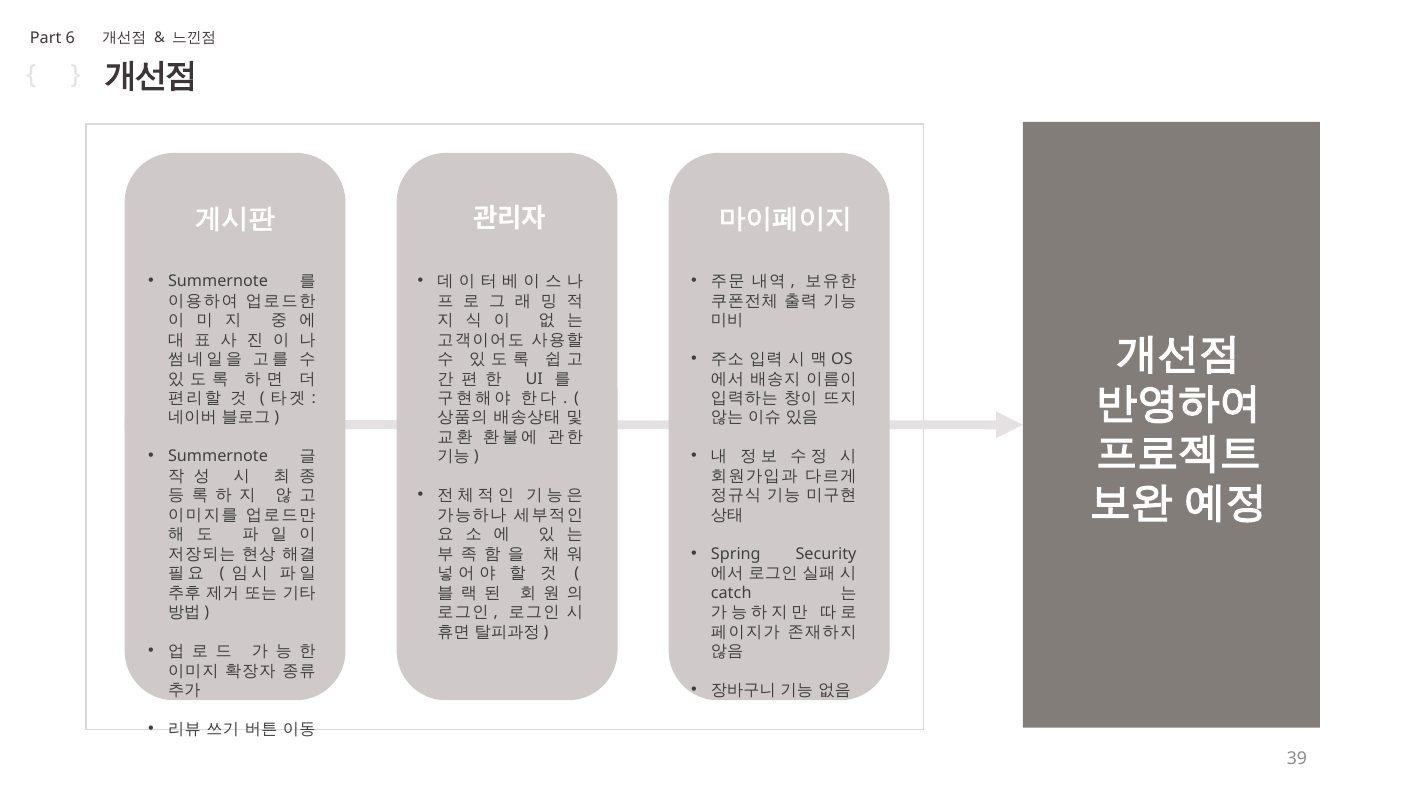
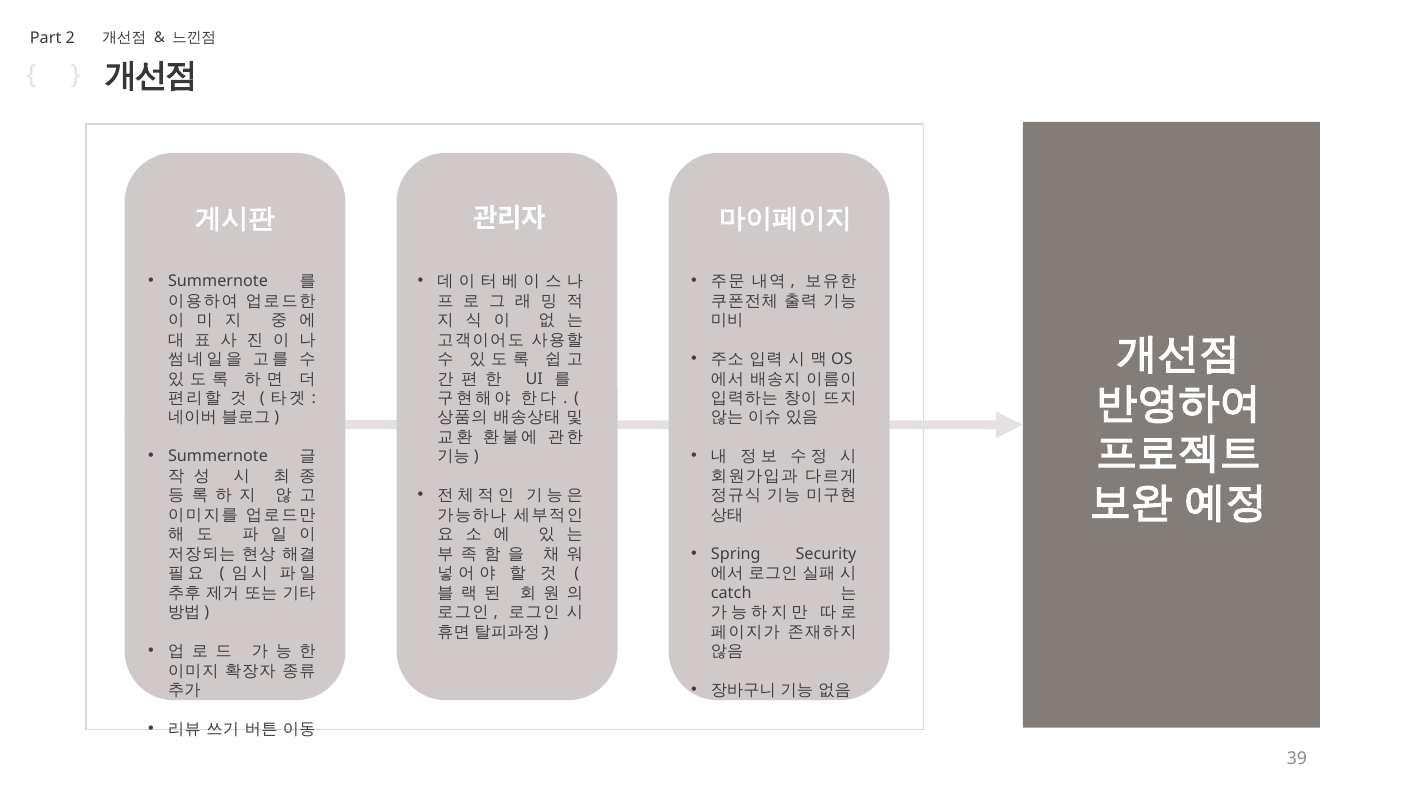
6: 6 -> 2
